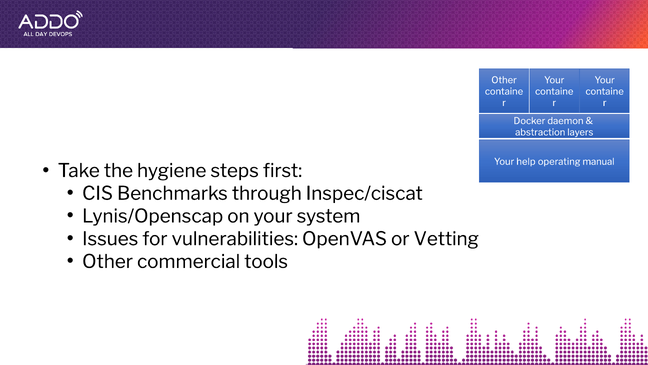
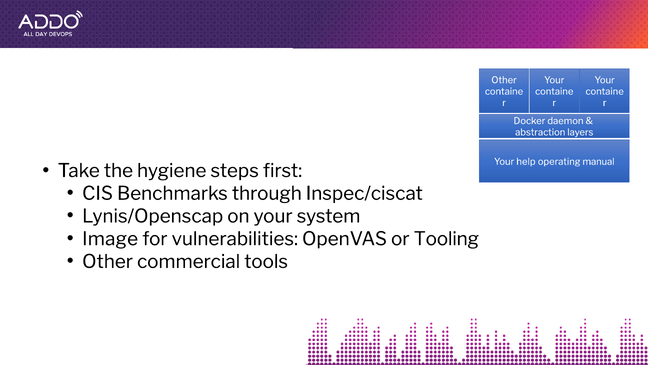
Issues: Issues -> Image
Vetting: Vetting -> Tooling
